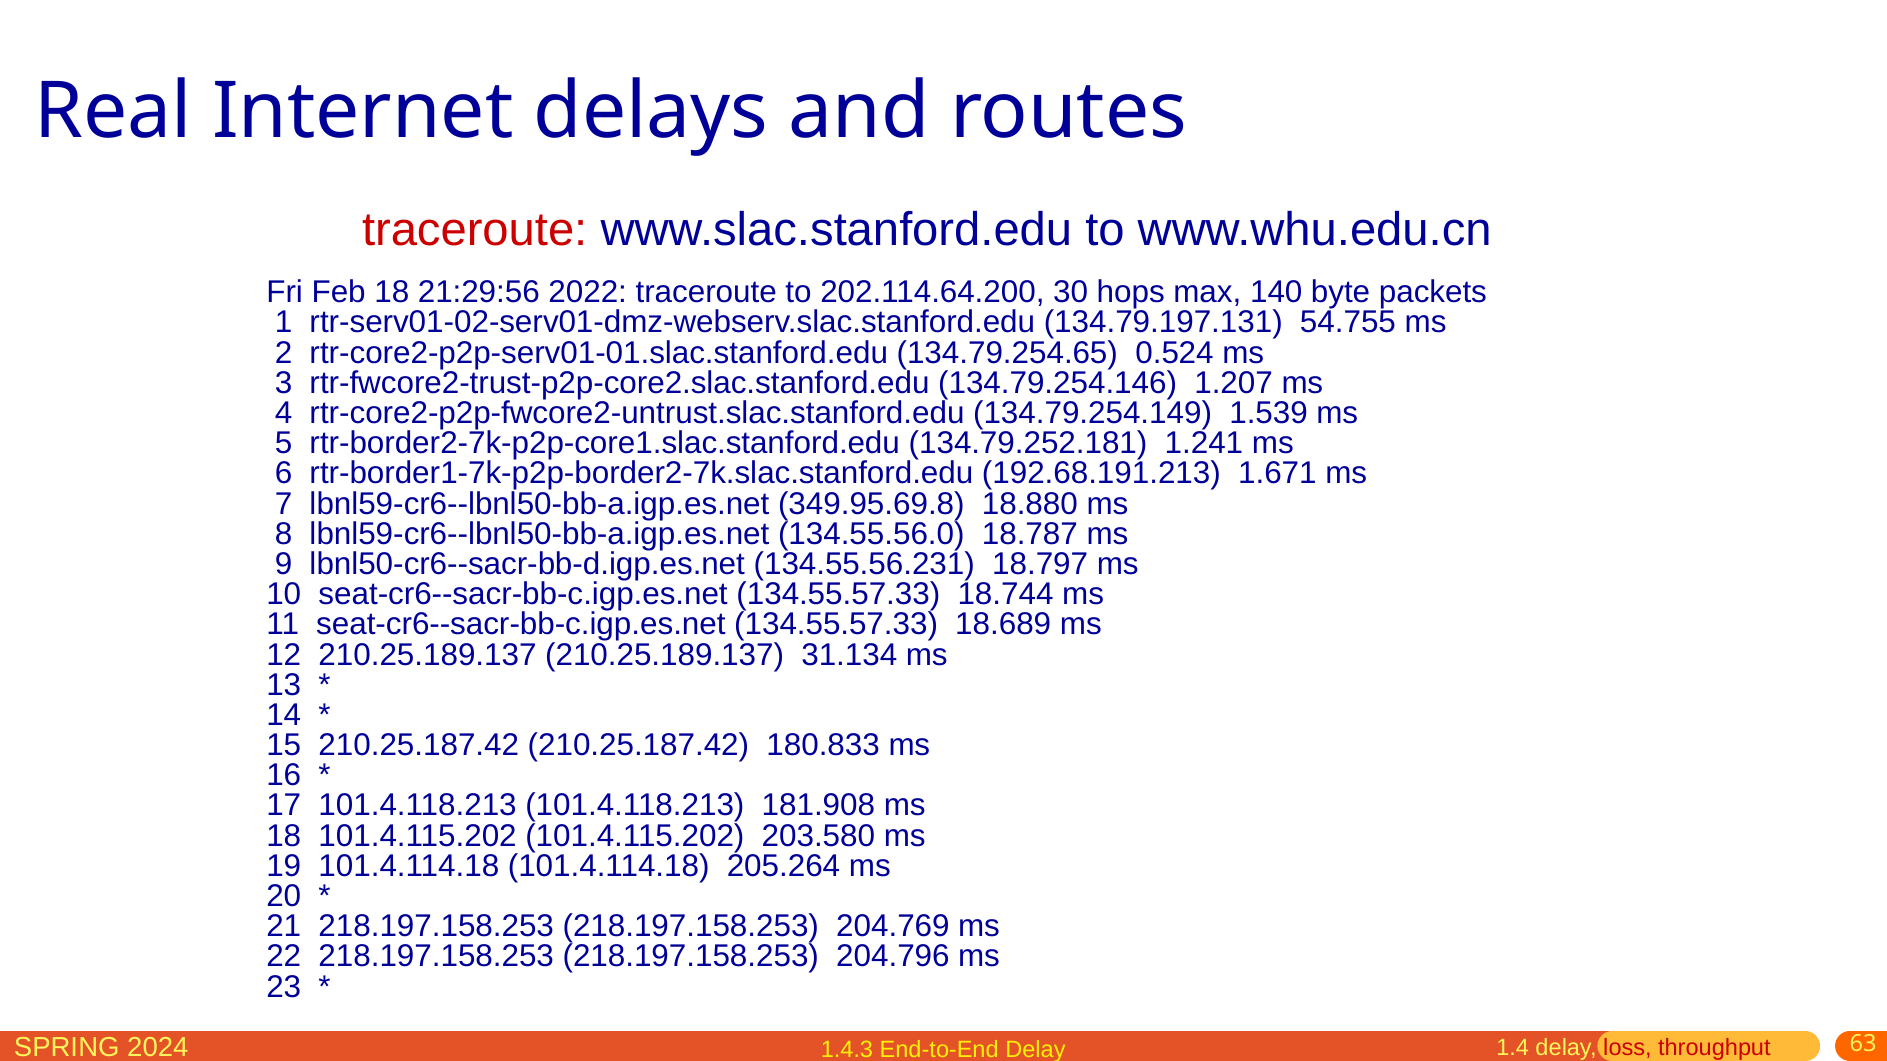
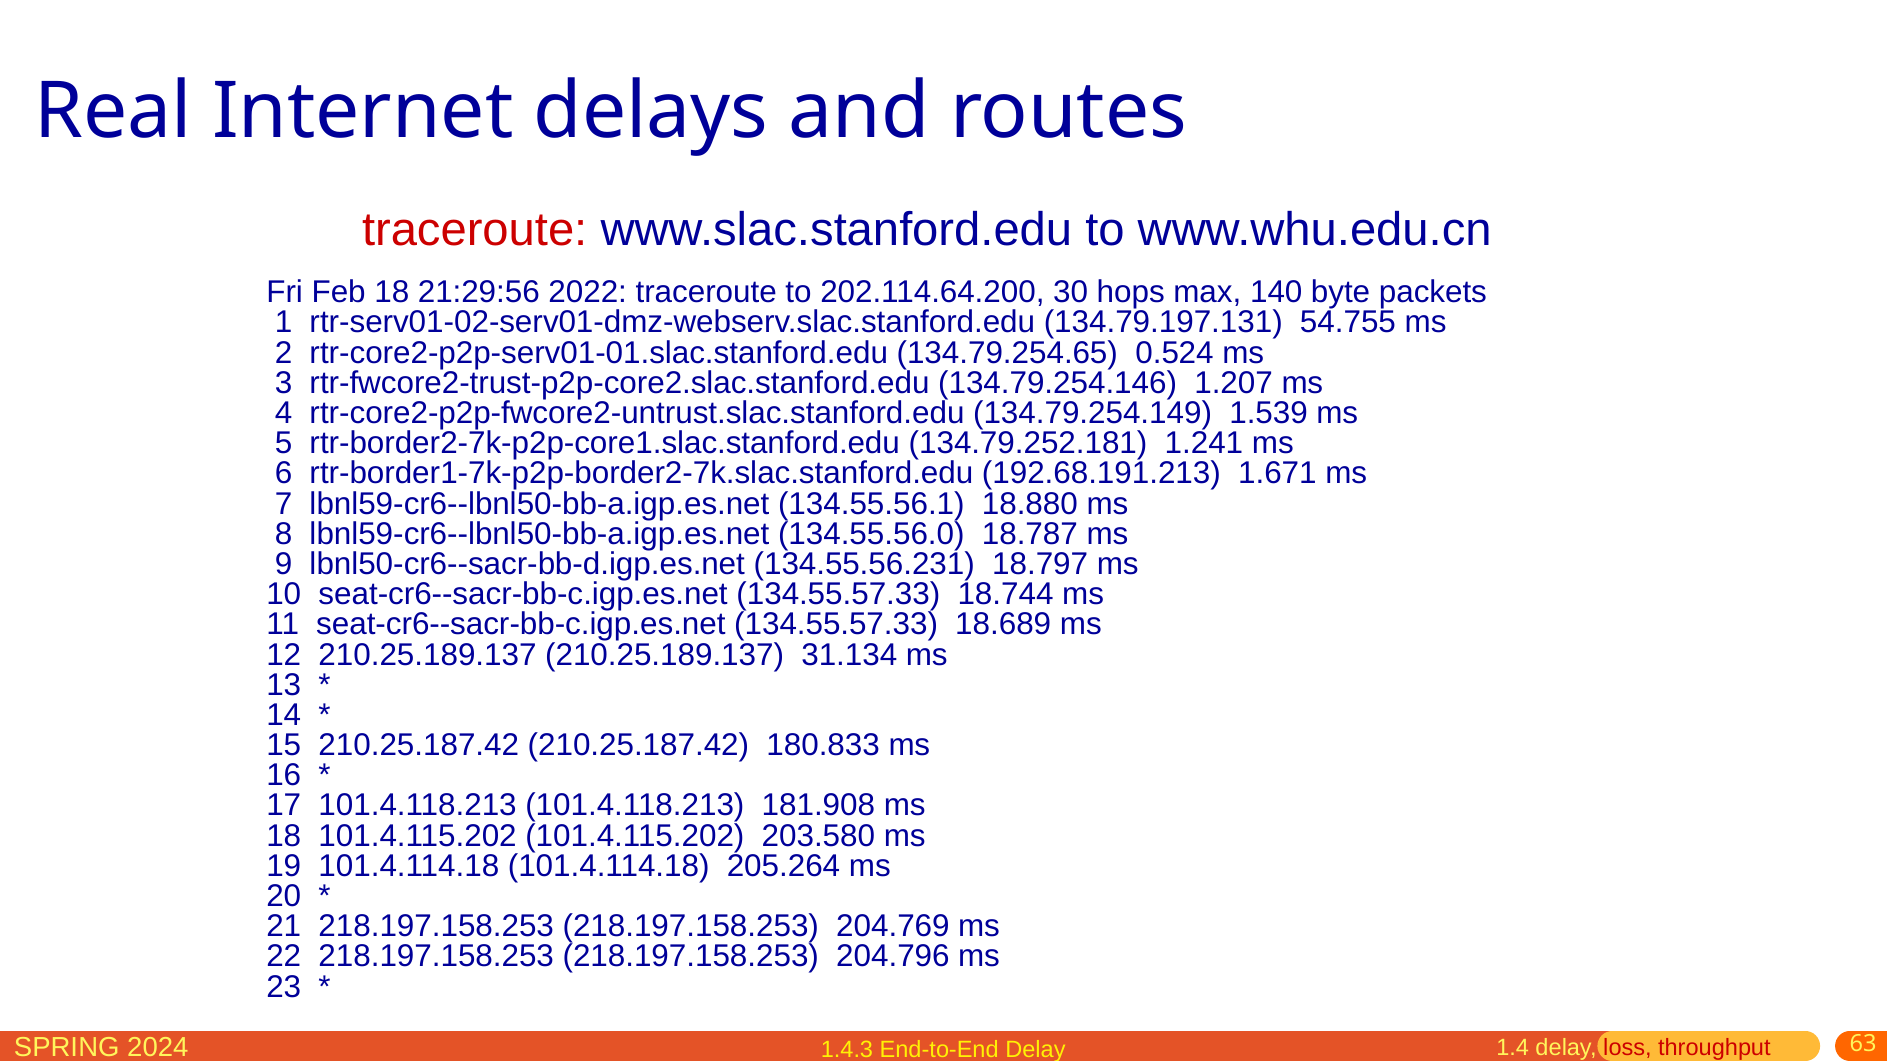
349.95.69.8: 349.95.69.8 -> 134.55.56.1
